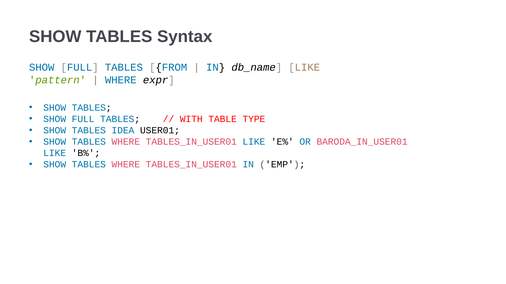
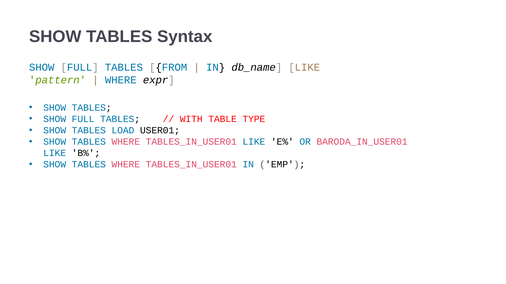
IDEA: IDEA -> LOAD
